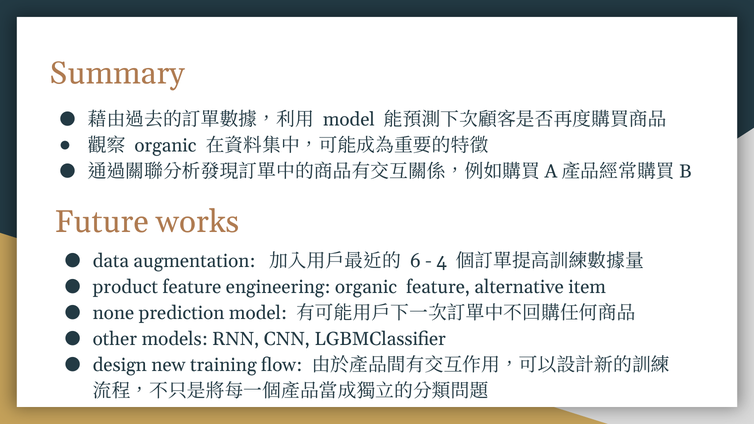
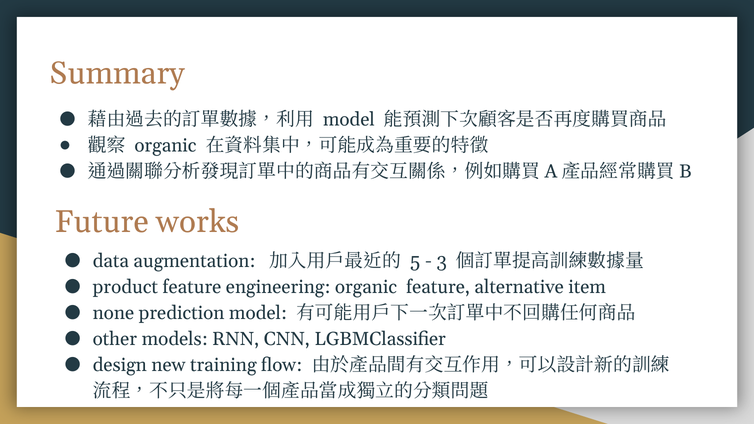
6: 6 -> 5
4: 4 -> 3
